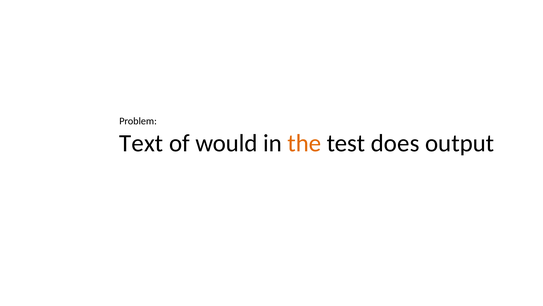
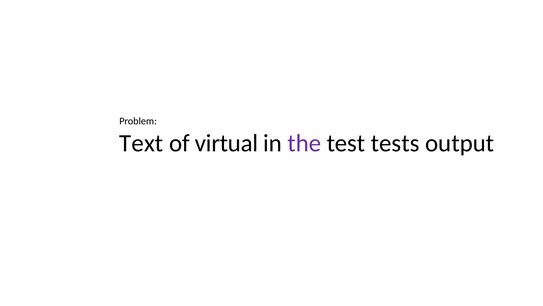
would: would -> virtual
the colour: orange -> purple
does: does -> tests
